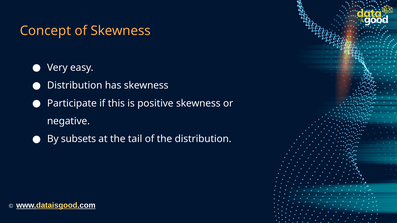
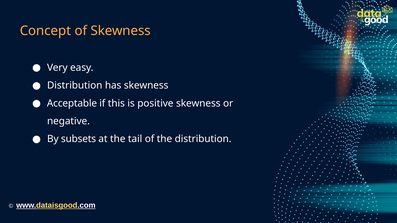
Participate: Participate -> Acceptable
